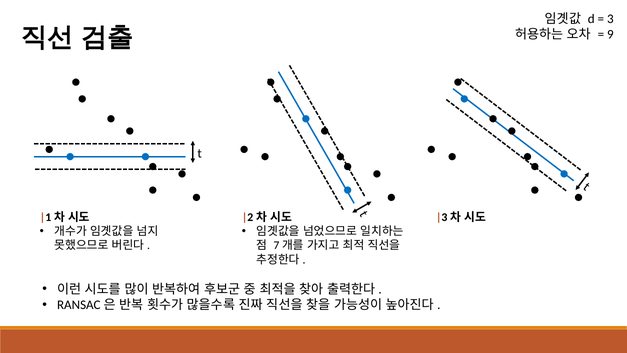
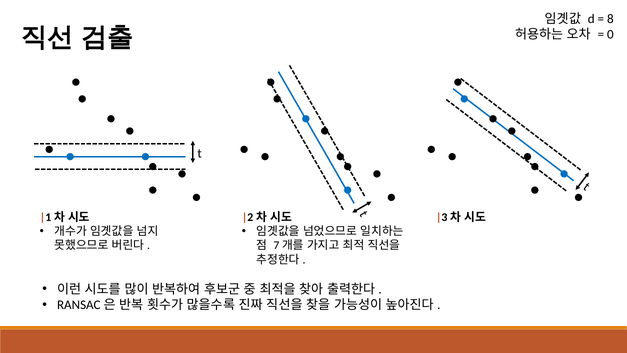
3: 3 -> 8
9: 9 -> 0
